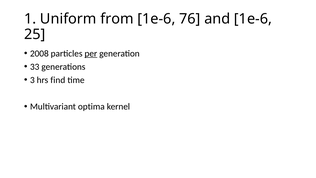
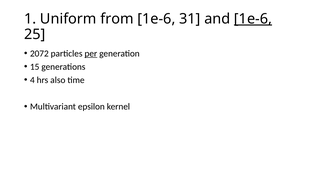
76: 76 -> 31
1e-6 at (253, 19) underline: none -> present
2008: 2008 -> 2072
33: 33 -> 15
3: 3 -> 4
find: find -> also
optima: optima -> epsilon
